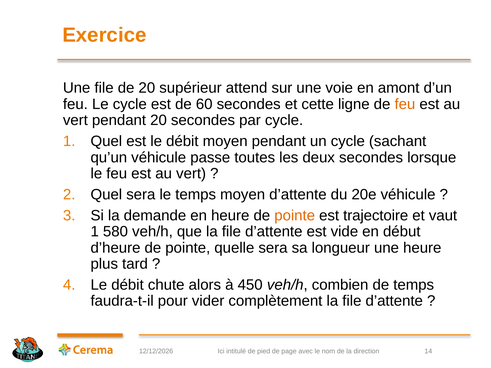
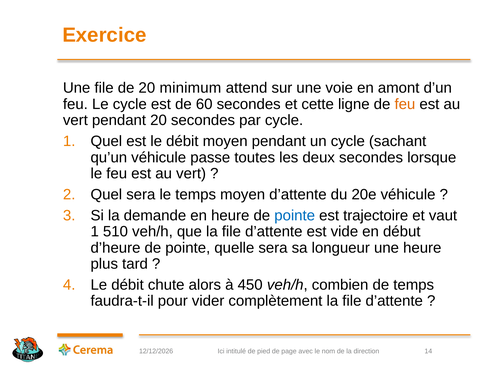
supérieur: supérieur -> minimum
pointe at (295, 216) colour: orange -> blue
580: 580 -> 510
